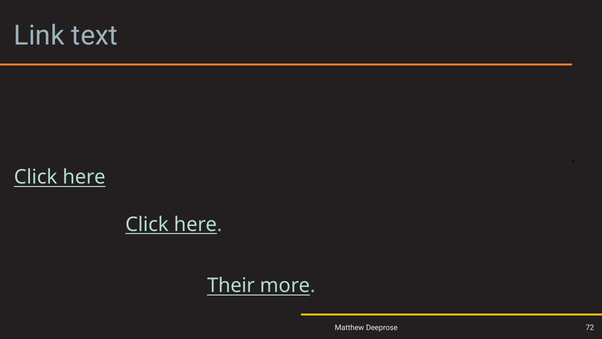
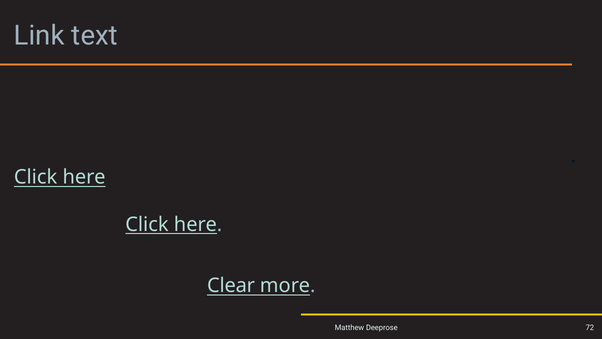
Their: Their -> Clear
